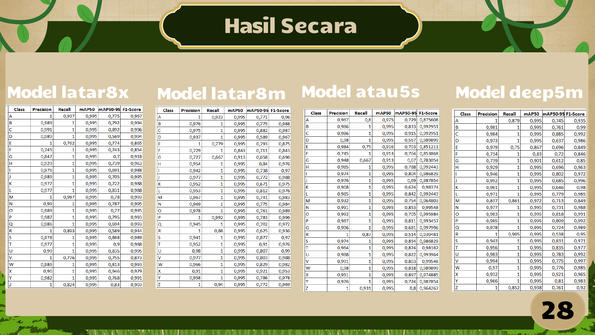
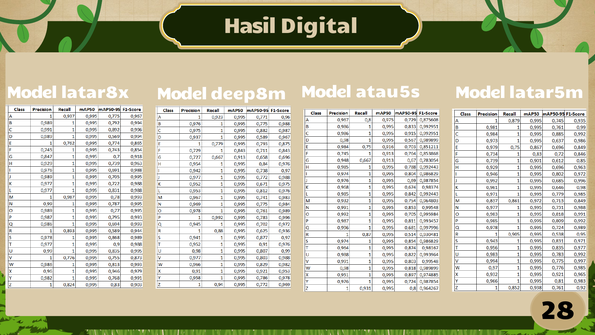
Secara: Secara -> Digital
latar8m: latar8m -> deep8m
deep5m: deep5m -> latar5m
